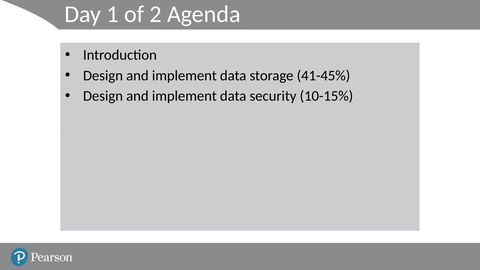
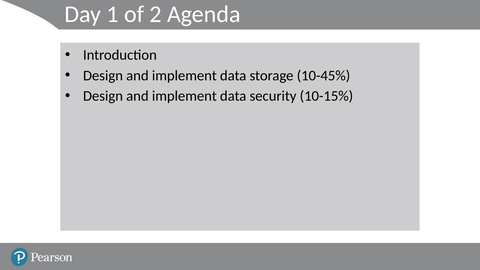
41-45%: 41-45% -> 10-45%
